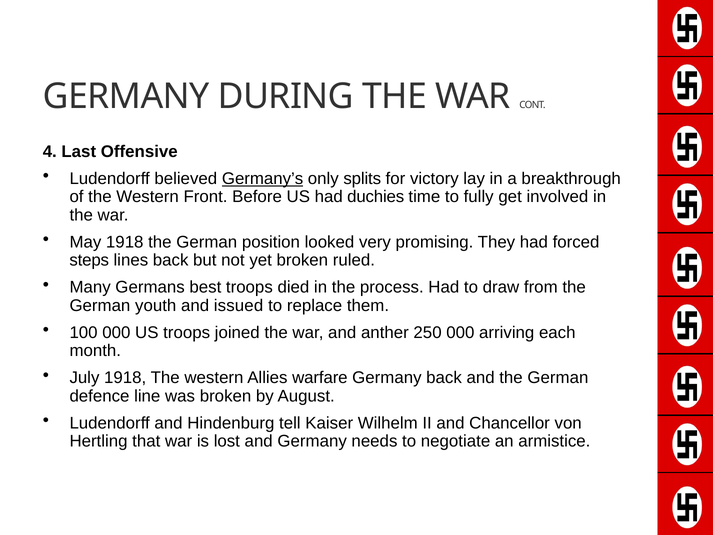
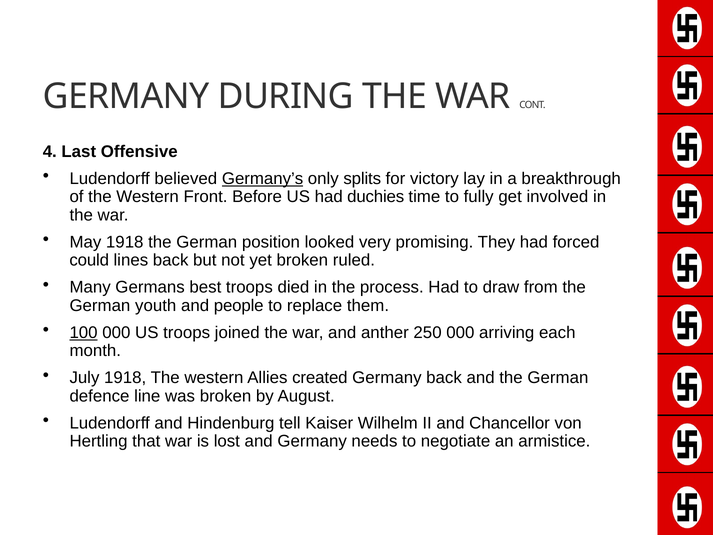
steps: steps -> could
issued: issued -> people
100 underline: none -> present
warfare: warfare -> created
